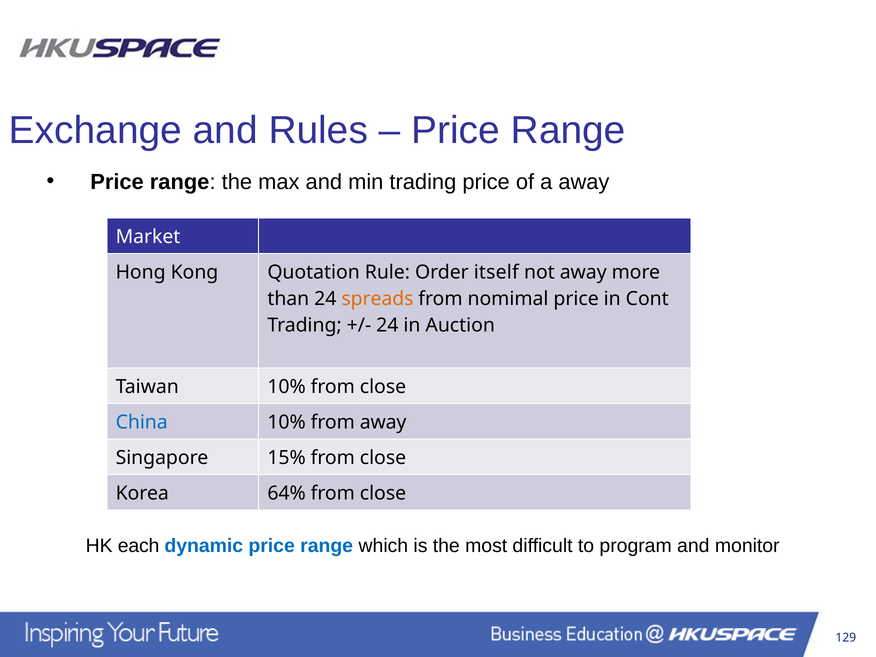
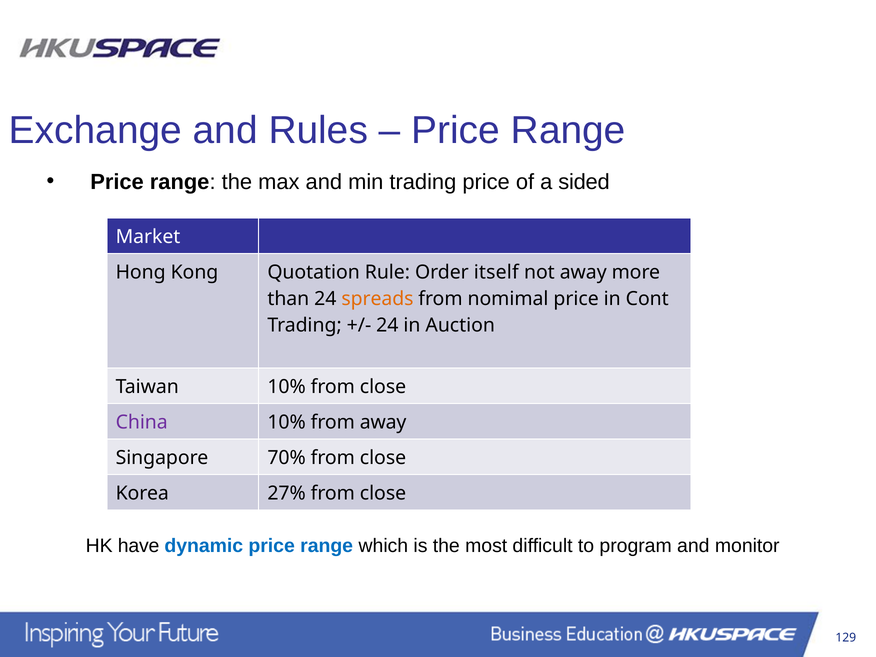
a away: away -> sided
China colour: blue -> purple
15%: 15% -> 70%
64%: 64% -> 27%
each: each -> have
